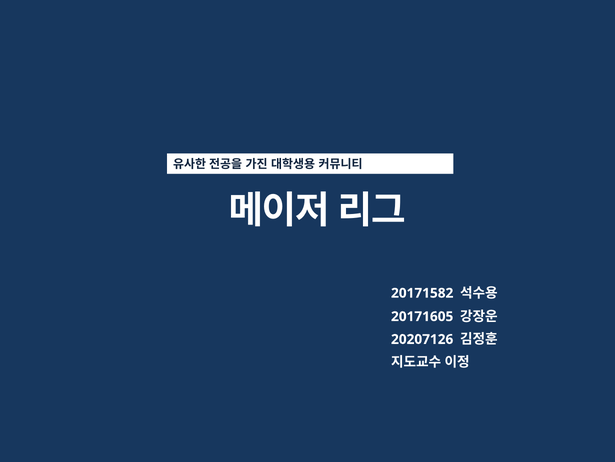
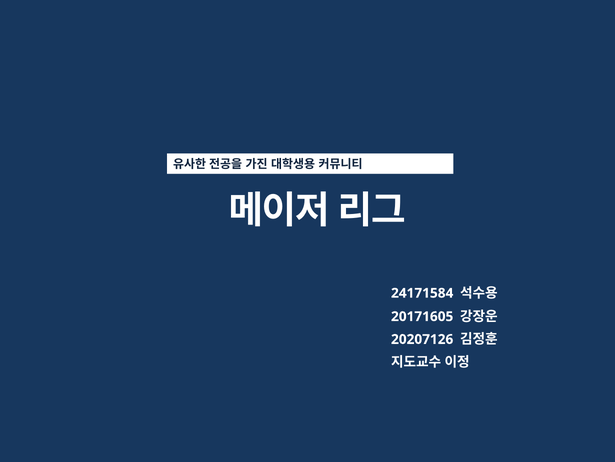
20171582: 20171582 -> 24171584
